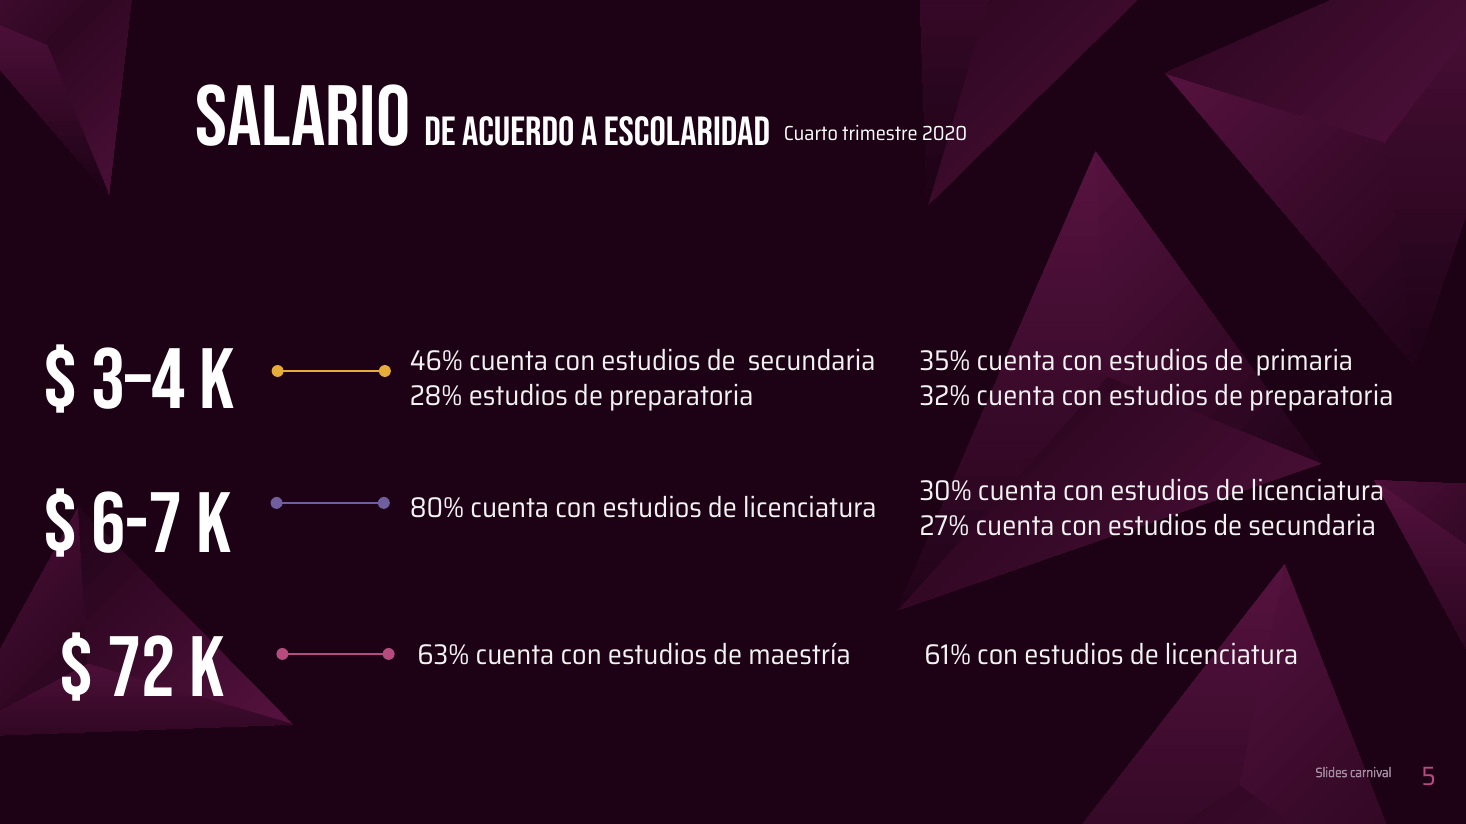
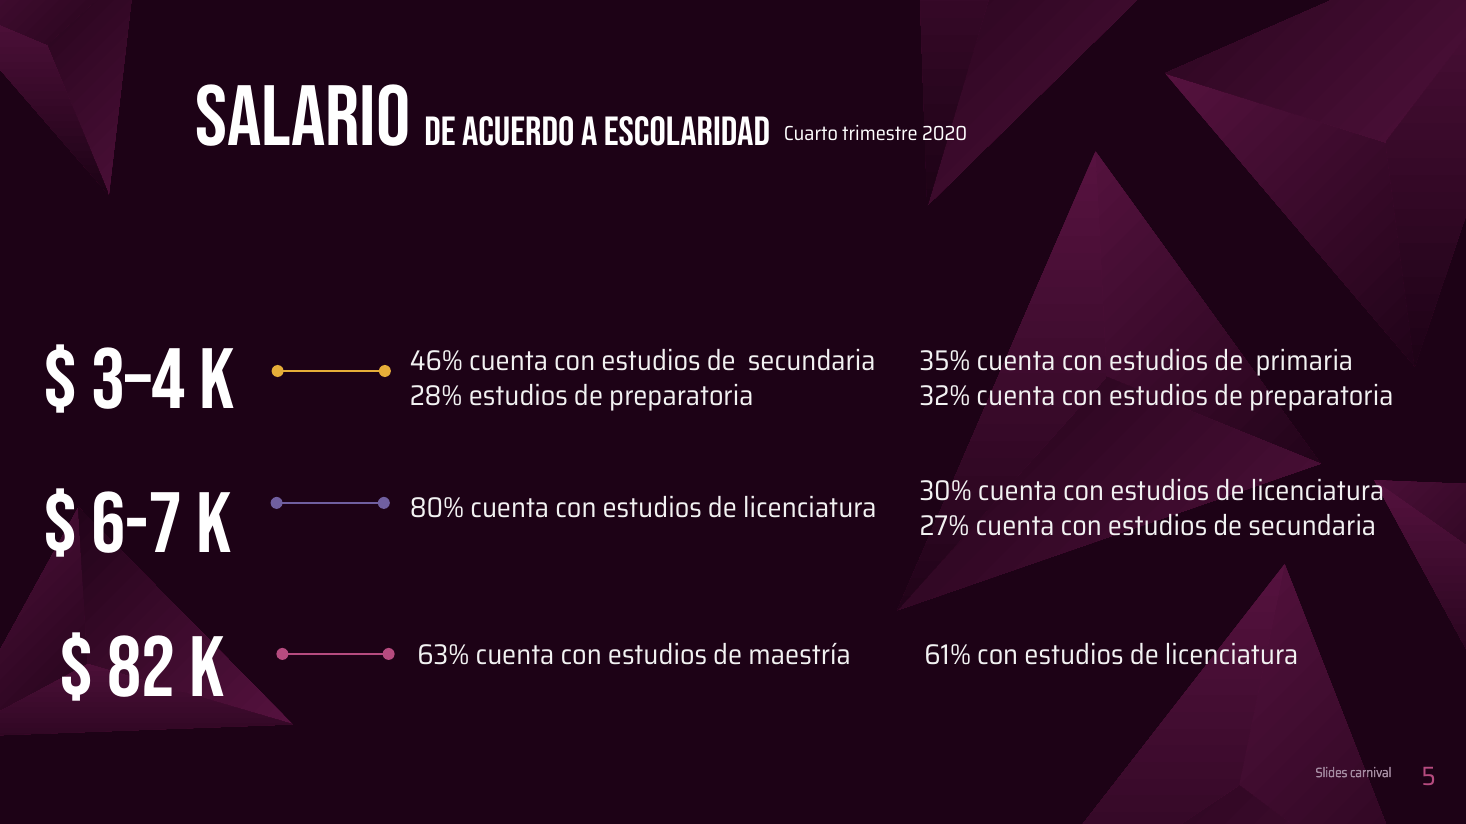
72: 72 -> 82
